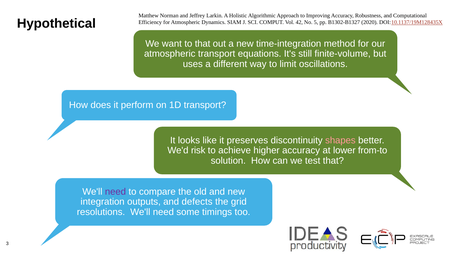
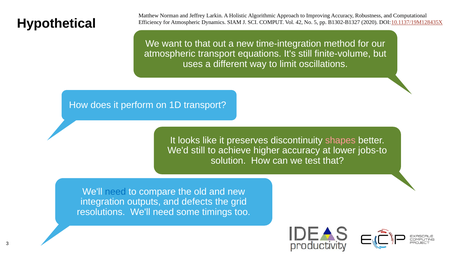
We'd risk: risk -> still
from-to: from-to -> jobs-to
need at (115, 192) colour: purple -> blue
